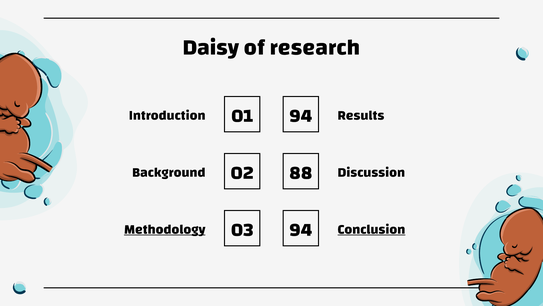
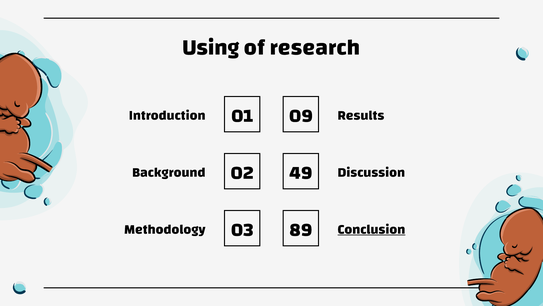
Daisy: Daisy -> Using
01 94: 94 -> 09
88: 88 -> 49
03 94: 94 -> 89
Methodology underline: present -> none
